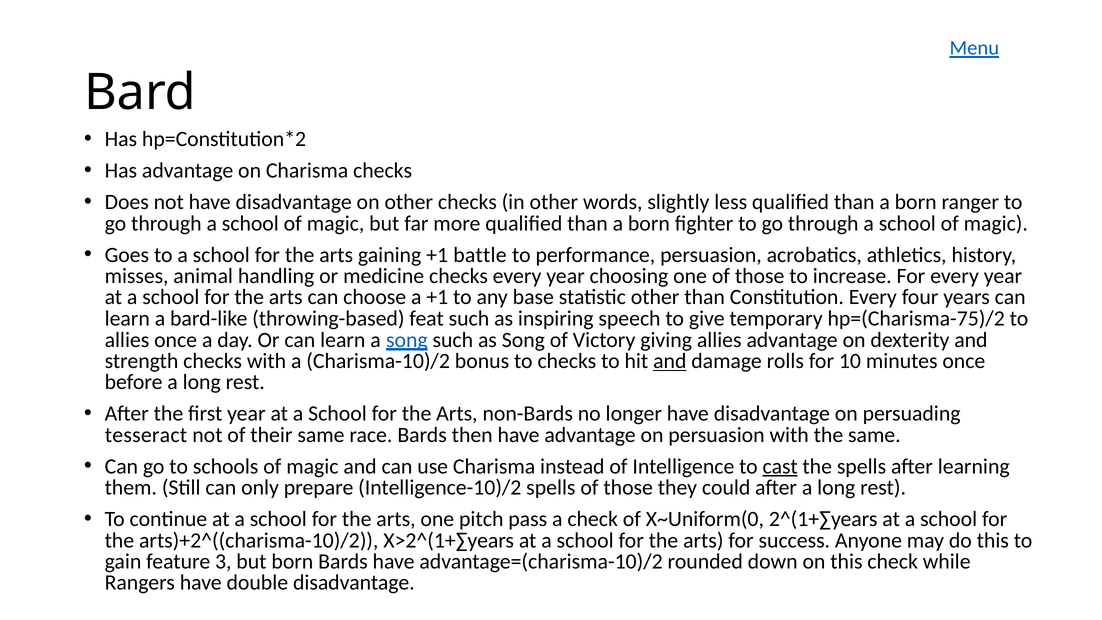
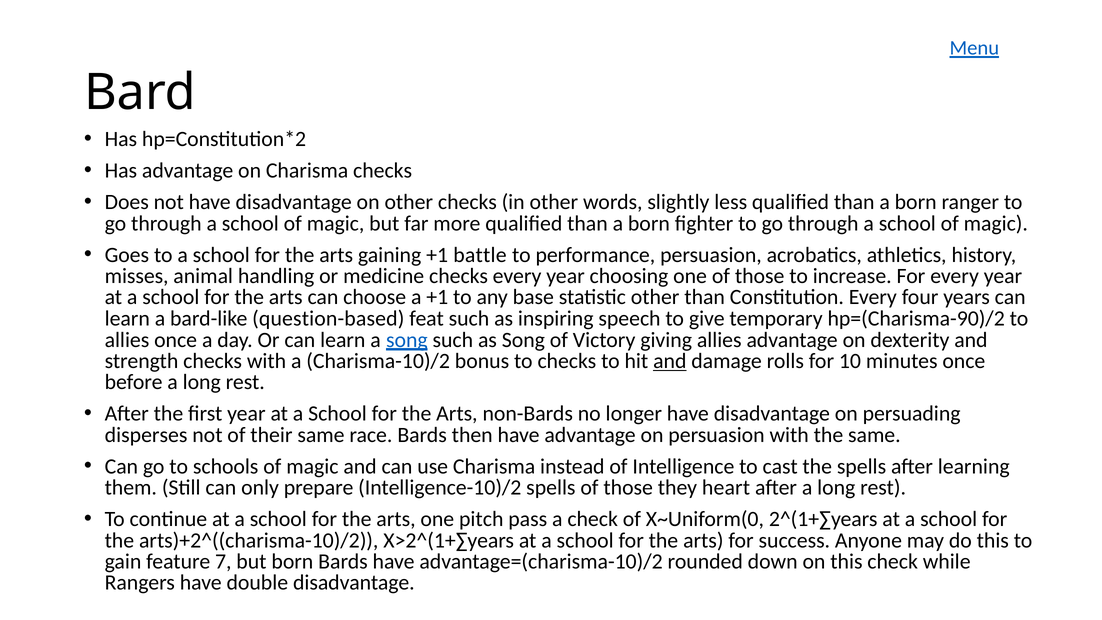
throwing-based: throwing-based -> question-based
hp=(Charisma-75)/2: hp=(Charisma-75)/2 -> hp=(Charisma-90)/2
tesseract: tesseract -> disperses
cast underline: present -> none
could: could -> heart
3: 3 -> 7
